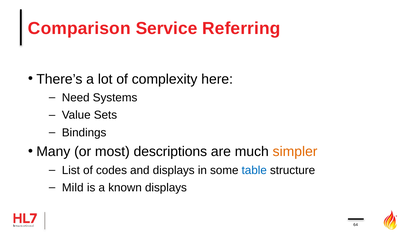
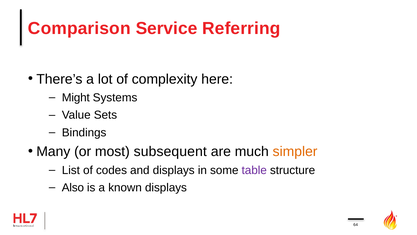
Need: Need -> Might
descriptions: descriptions -> subsequent
table colour: blue -> purple
Mild: Mild -> Also
